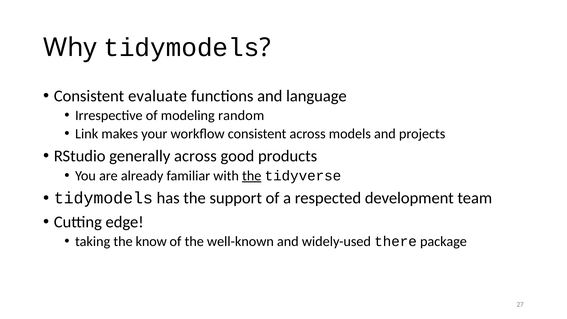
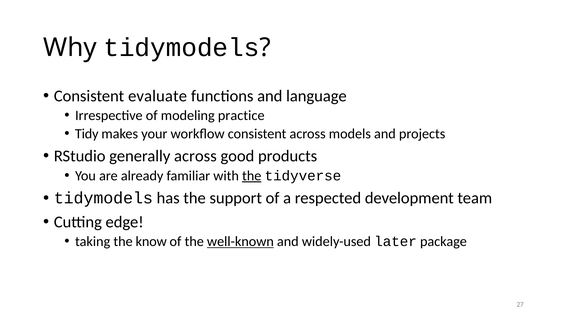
random: random -> practice
Link: Link -> Tidy
well-known underline: none -> present
there: there -> later
